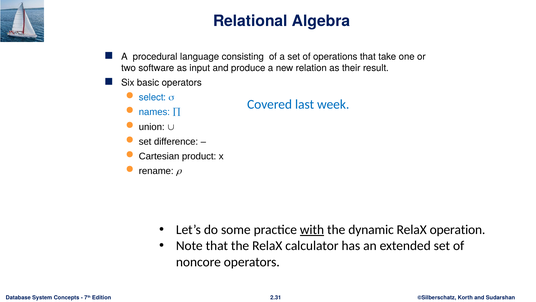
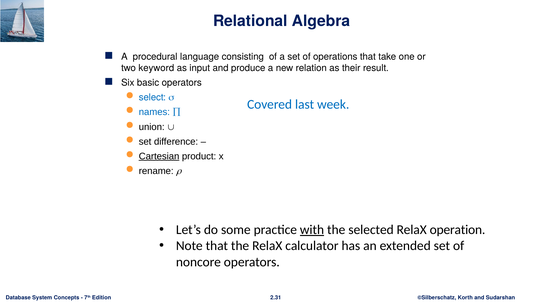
software: software -> keyword
Cartesian underline: none -> present
dynamic: dynamic -> selected
